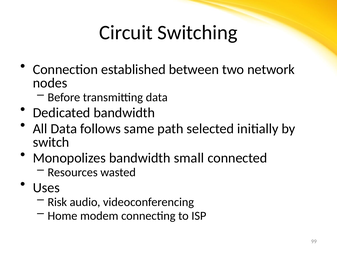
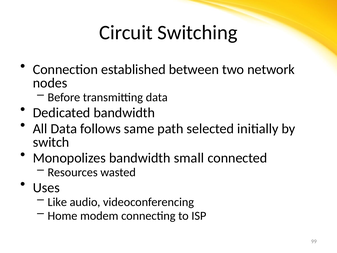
Risk: Risk -> Like
